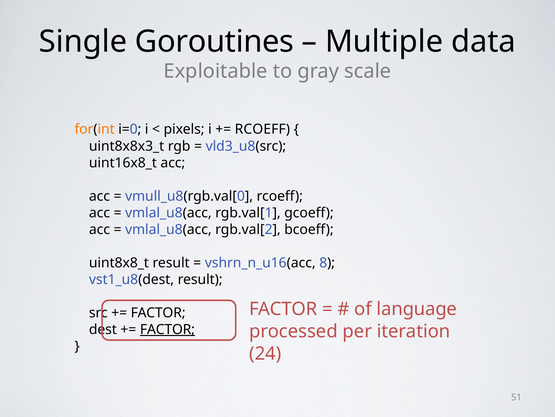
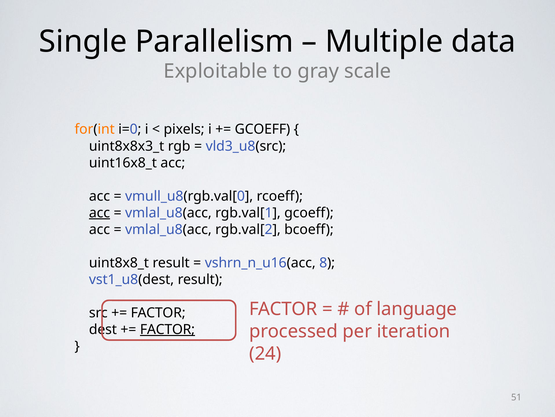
Goroutines: Goroutines -> Parallelism
RCOEFF at (262, 129): RCOEFF -> GCOEFF
acc at (99, 212) underline: none -> present
